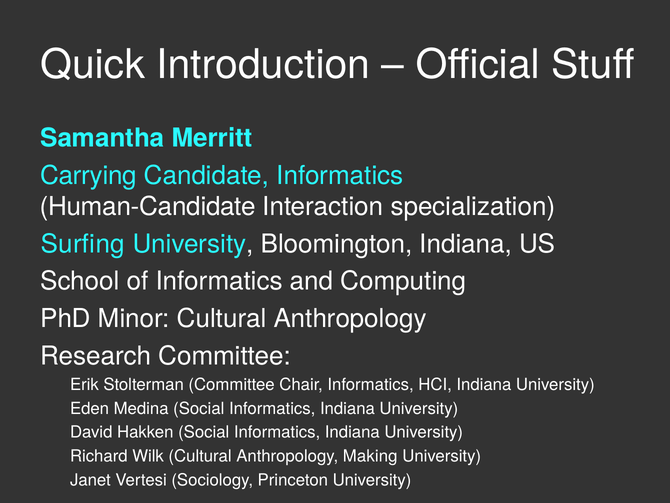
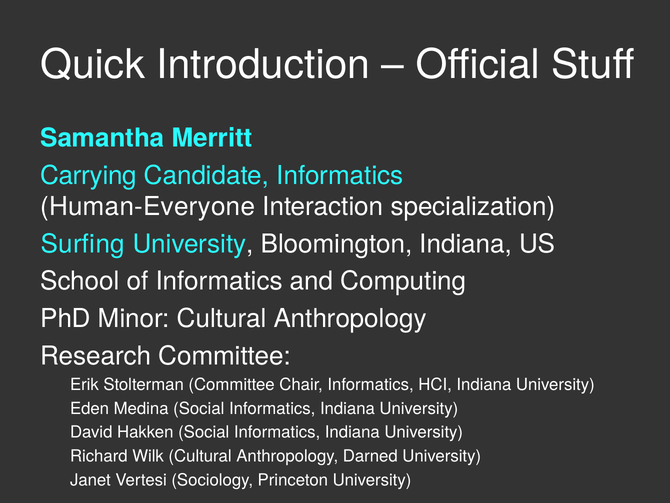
Human-Candidate: Human-Candidate -> Human-Everyone
Making: Making -> Darned
